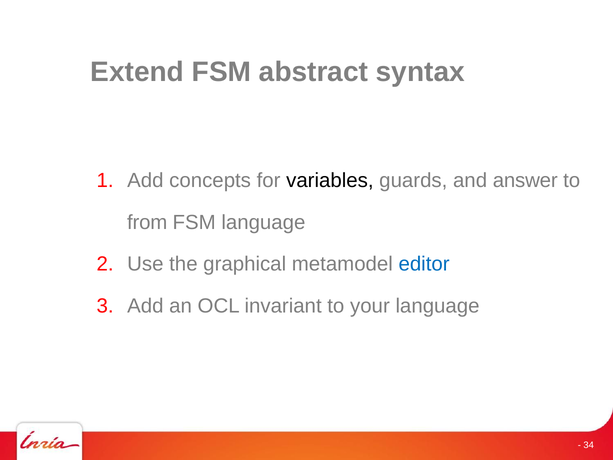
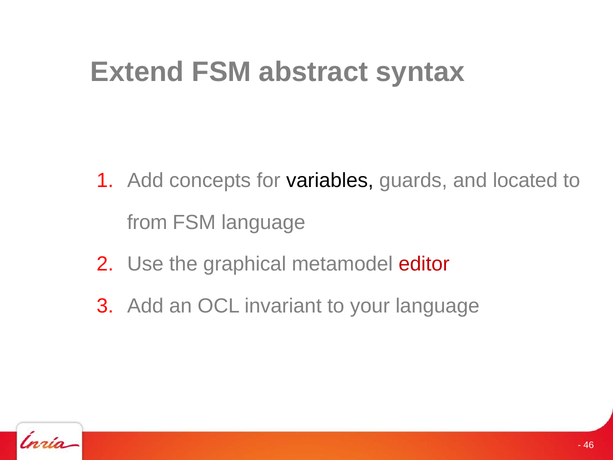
answer: answer -> located
editor colour: blue -> red
34: 34 -> 46
